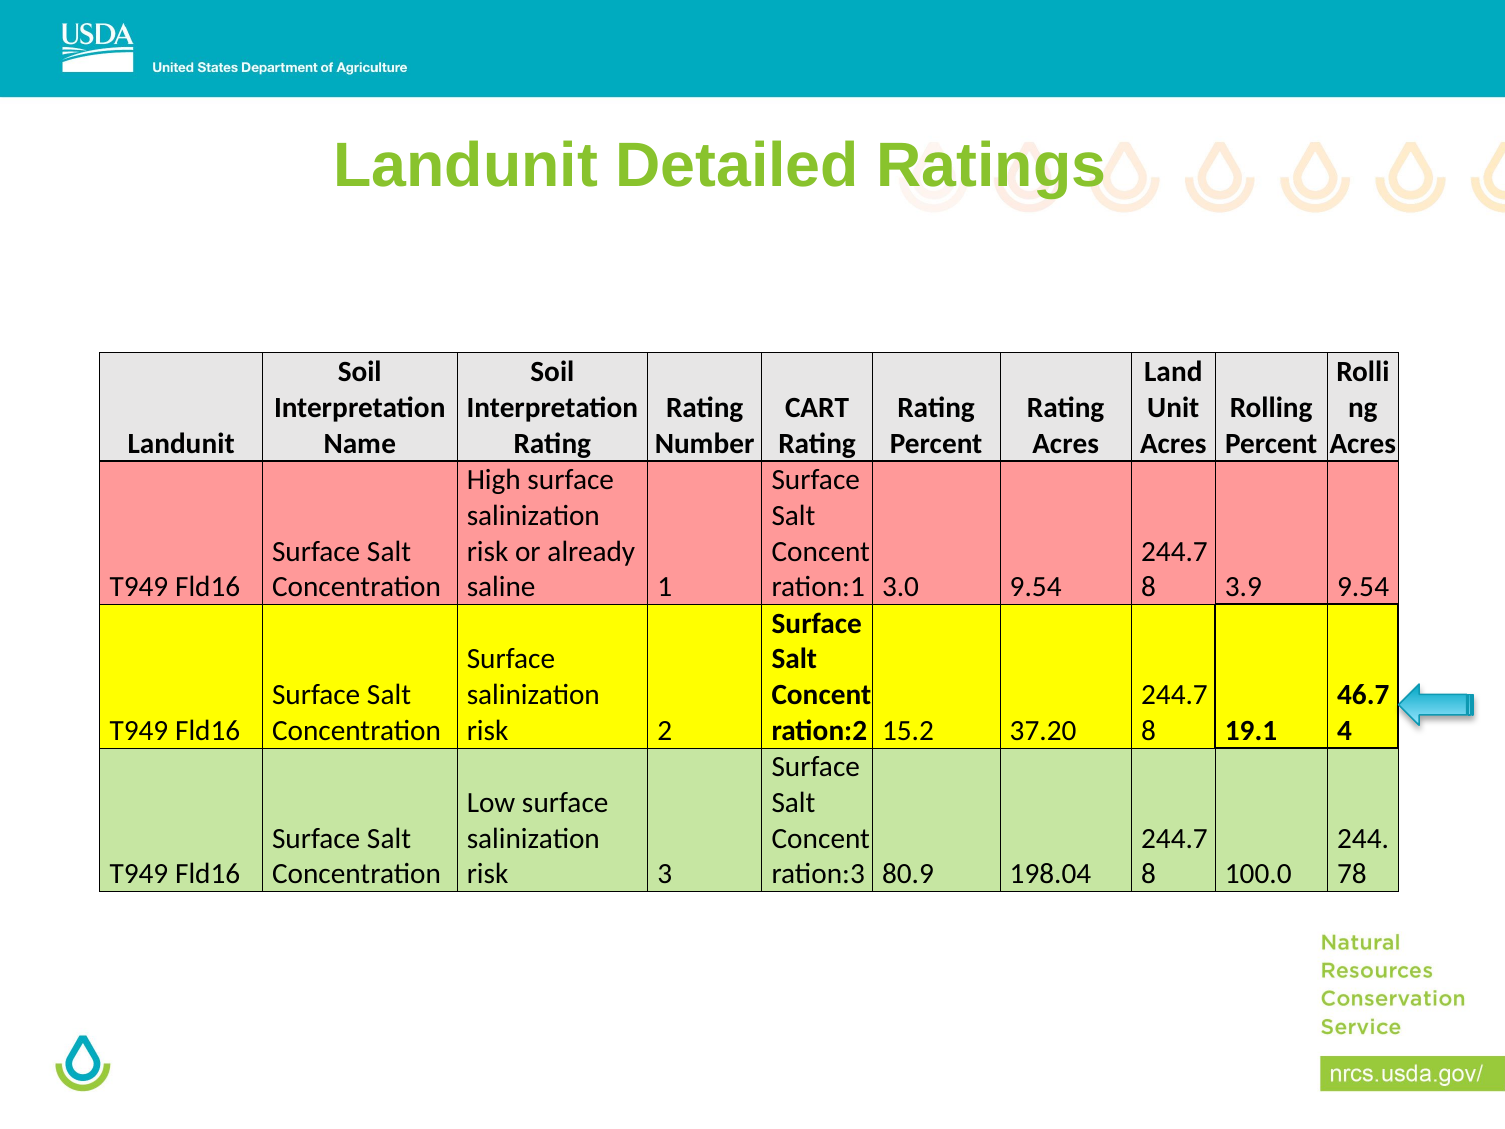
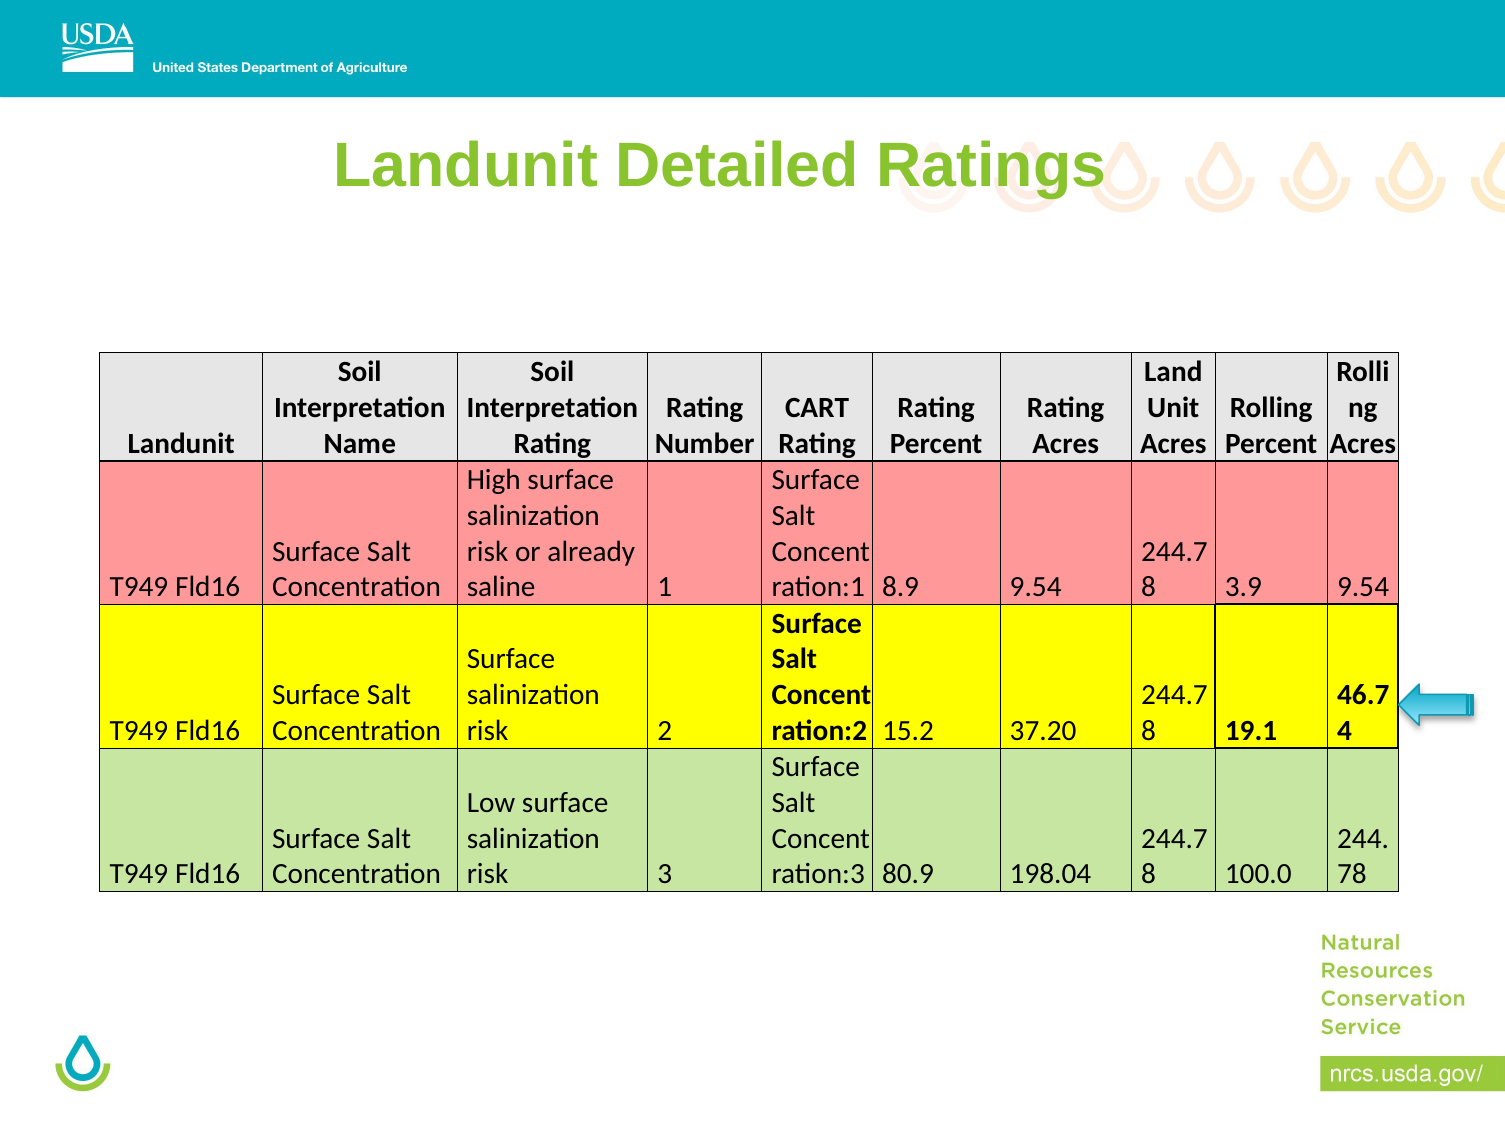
3.0: 3.0 -> 8.9
